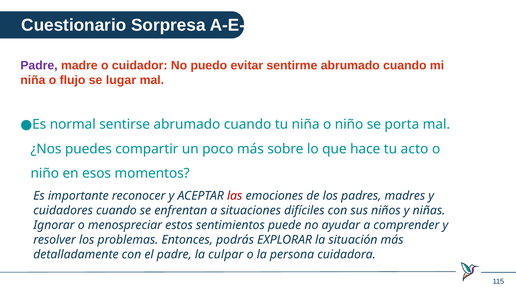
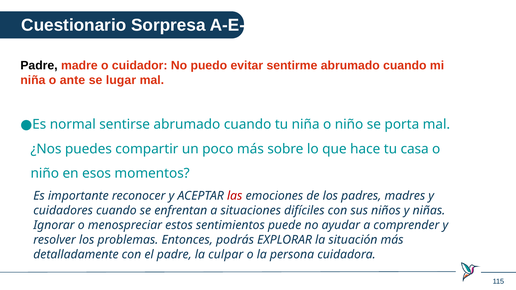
Padre at (39, 66) colour: purple -> black
flujo: flujo -> ante
acto: acto -> casa
